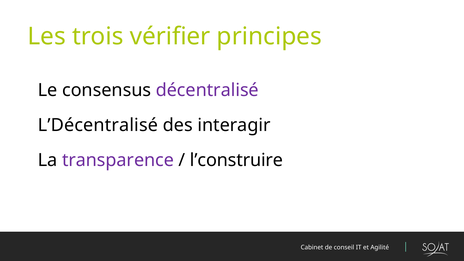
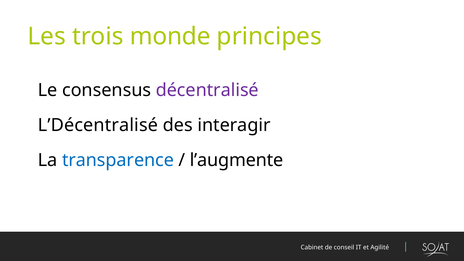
vérifier: vérifier -> monde
transparence colour: purple -> blue
l’construire: l’construire -> l’augmente
